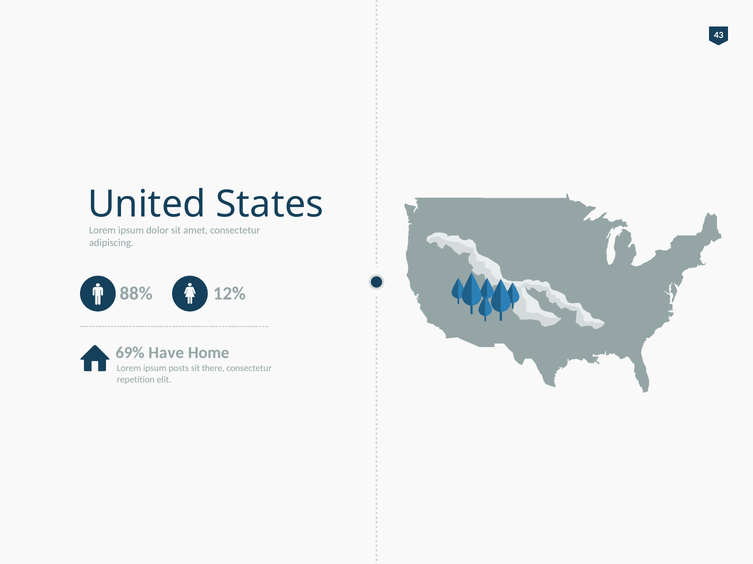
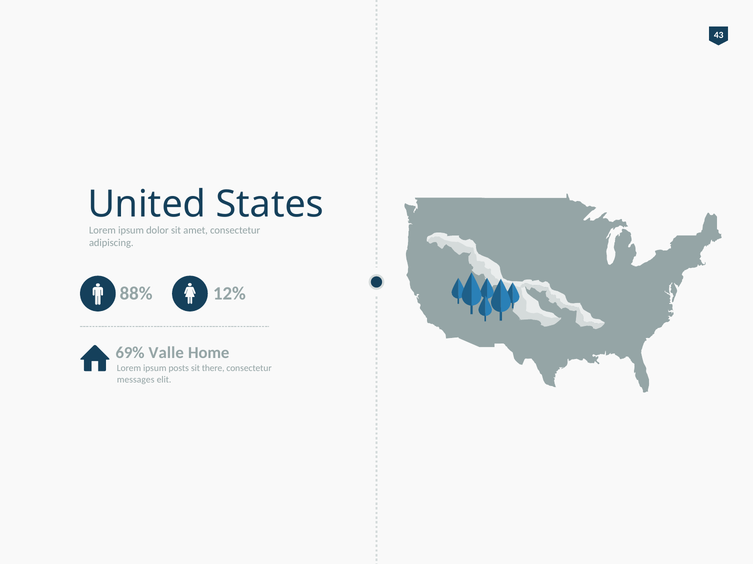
Have: Have -> Valle
repetition: repetition -> messages
